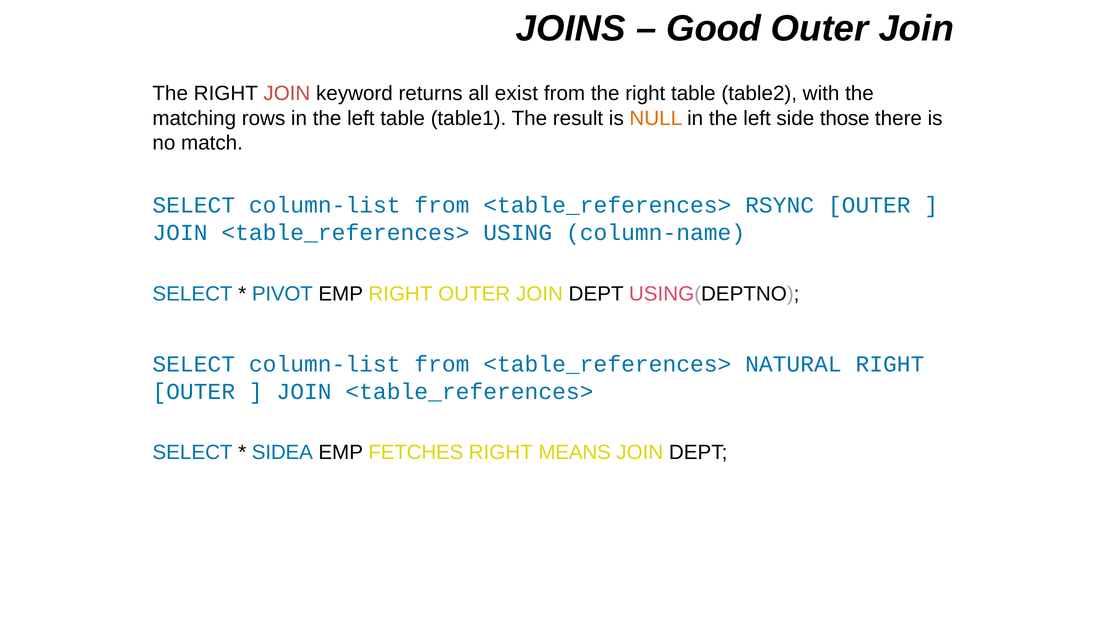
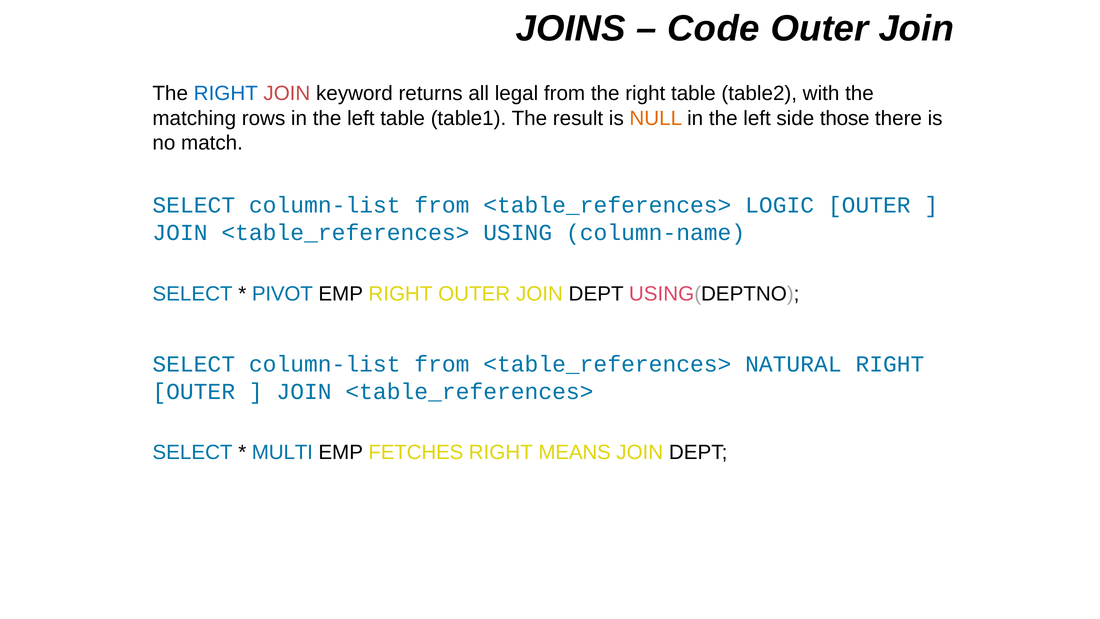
Good: Good -> Code
RIGHT at (226, 93) colour: black -> blue
exist: exist -> legal
RSYNC: RSYNC -> LOGIC
SIDEA: SIDEA -> MULTI
